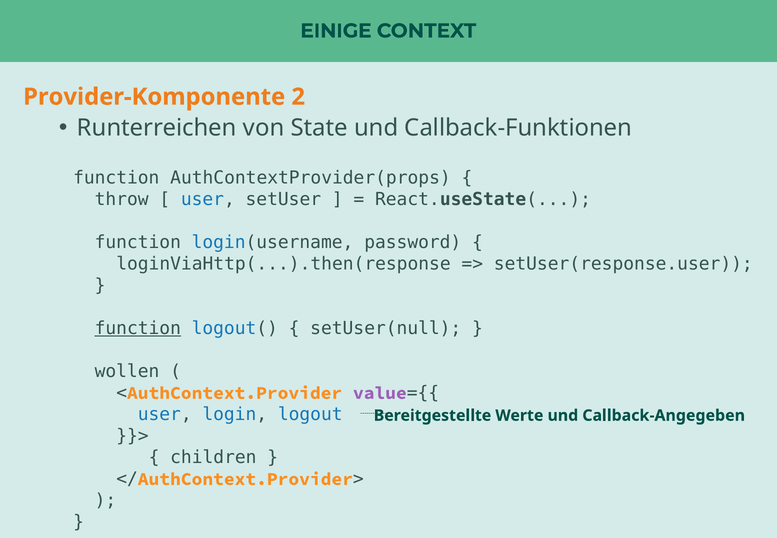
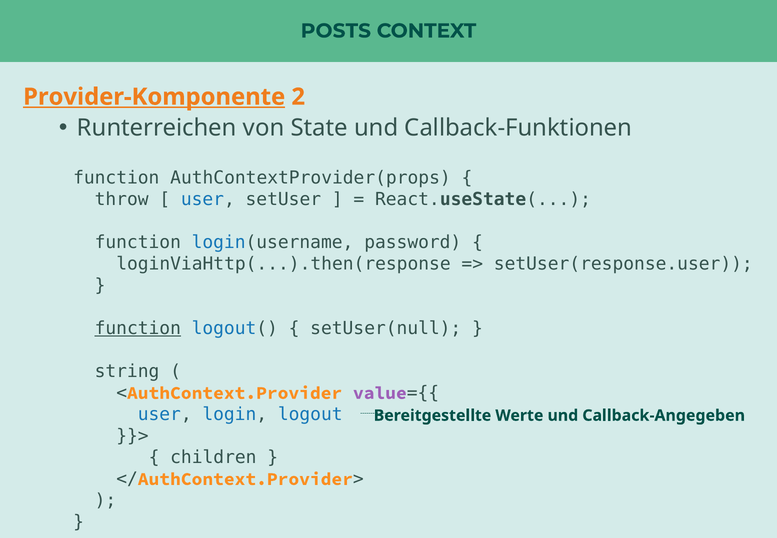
EINIGE: EINIGE -> POSTS
Provider-Komponente underline: none -> present
wollen: wollen -> string
